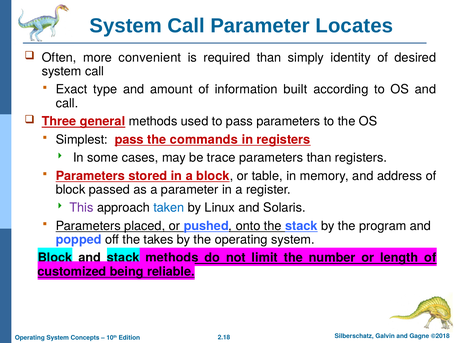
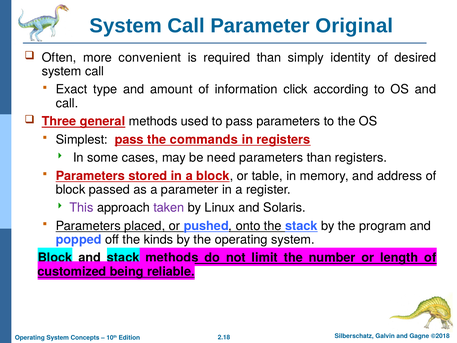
Locates: Locates -> Original
built: built -> click
trace: trace -> need
taken colour: blue -> purple
takes: takes -> kinds
